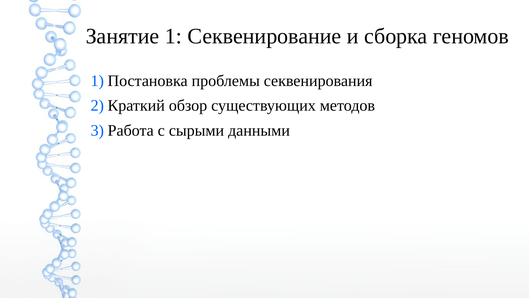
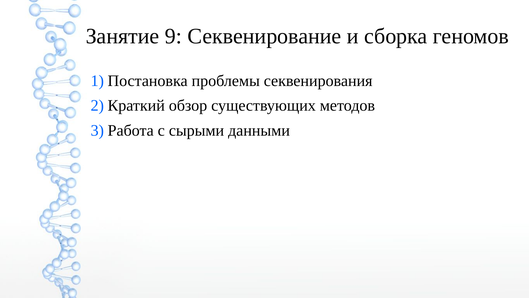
1: 1 -> 9
